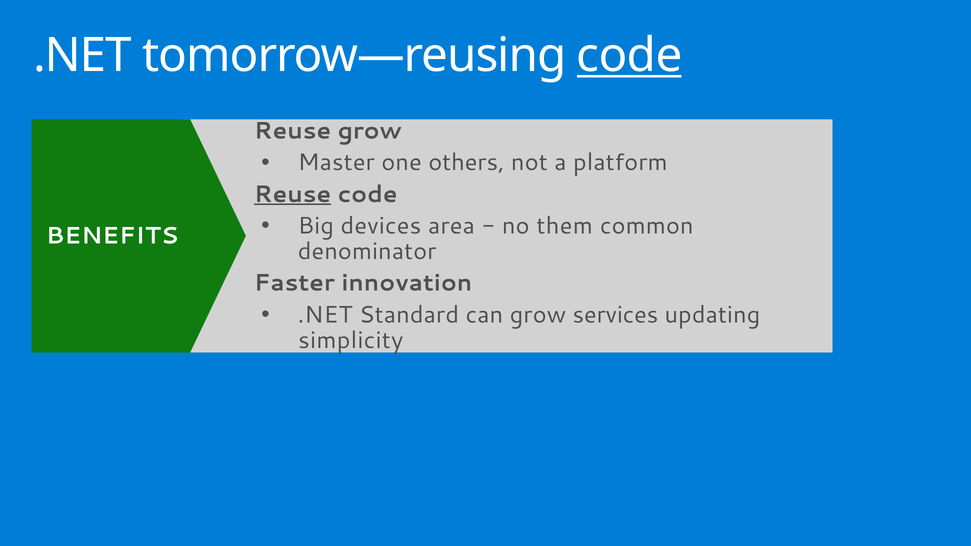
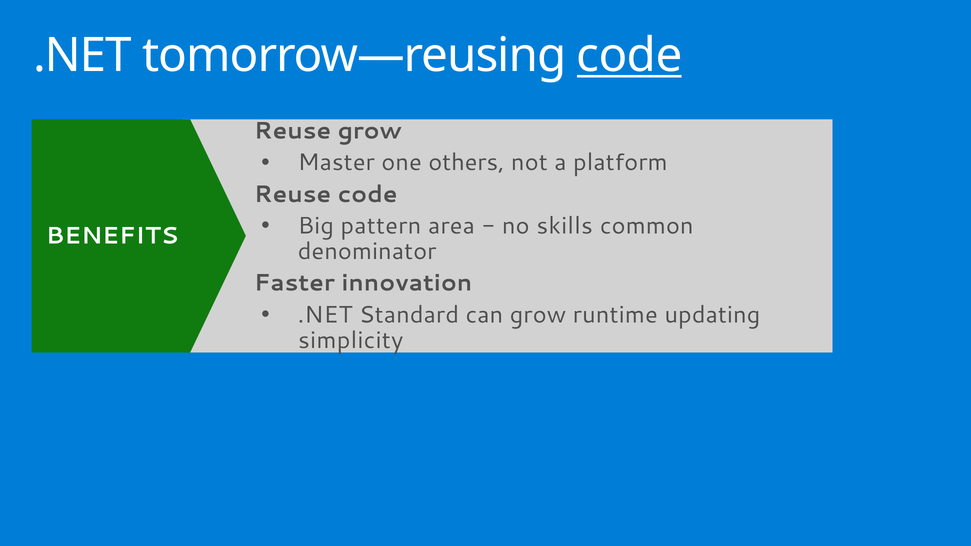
Reuse at (293, 194) underline: present -> none
devices: devices -> pattern
them: them -> skills
services: services -> runtime
